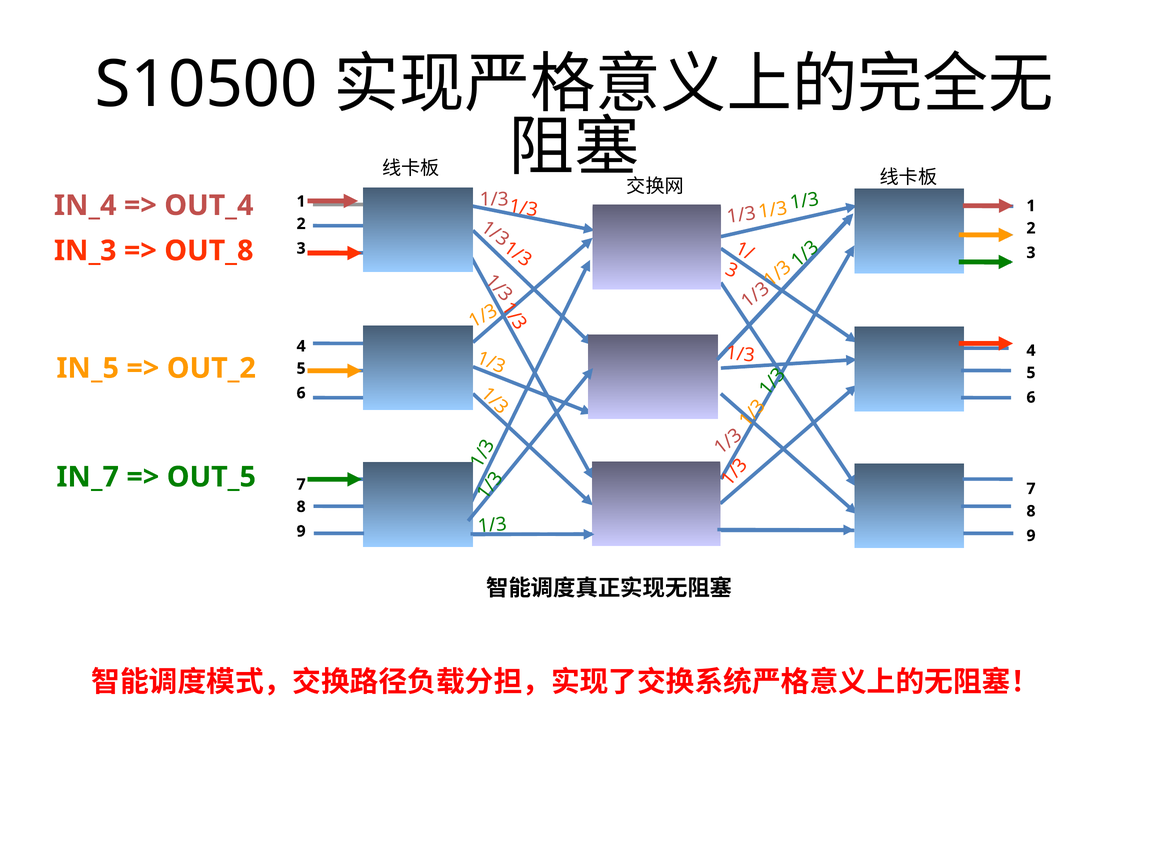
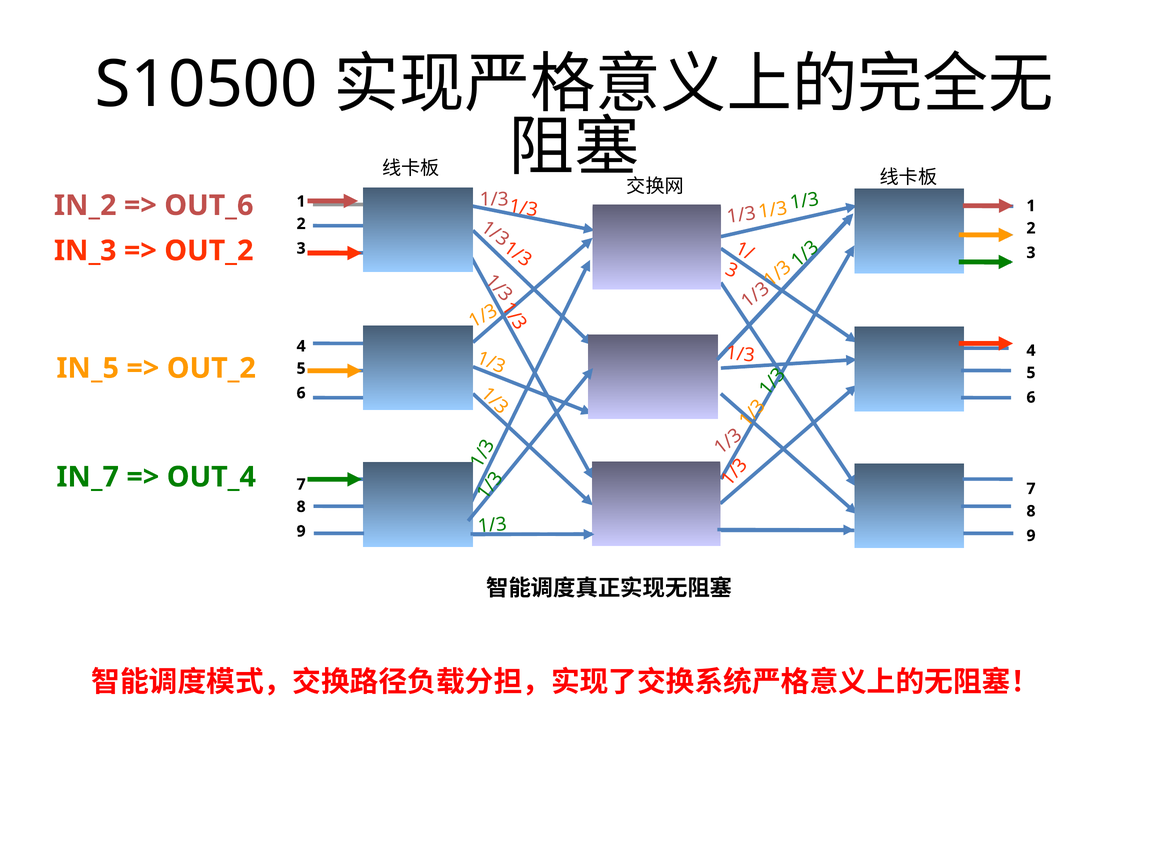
IN_4: IN_4 -> IN_2
OUT_4: OUT_4 -> OUT_6
OUT_8 at (209, 251): OUT_8 -> OUT_2
OUT_5: OUT_5 -> OUT_4
